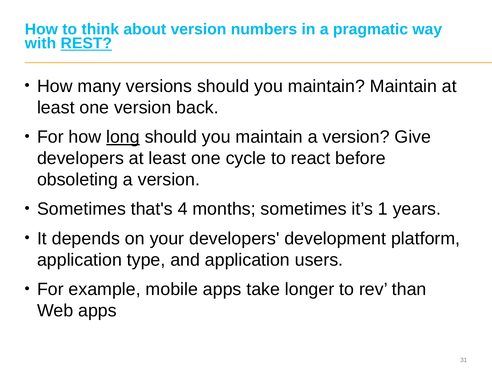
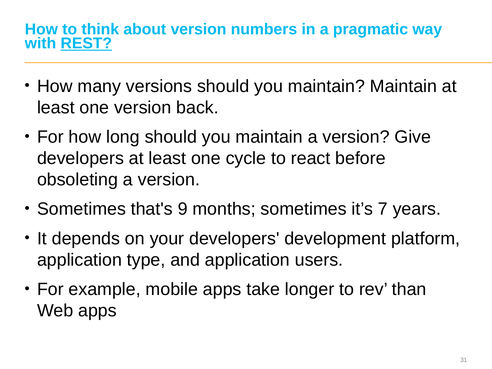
long underline: present -> none
4: 4 -> 9
1: 1 -> 7
